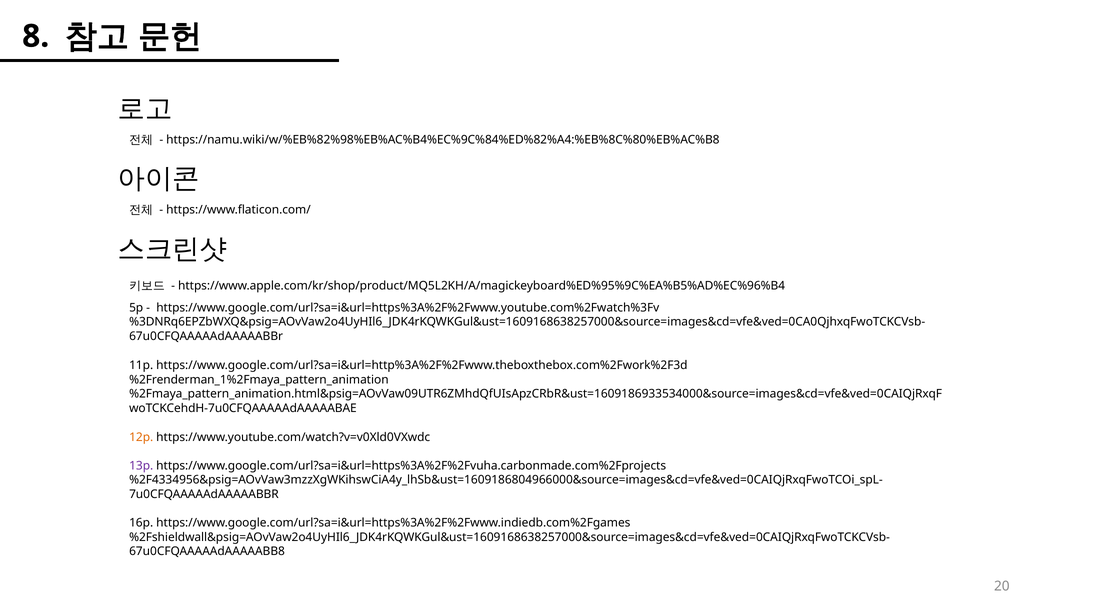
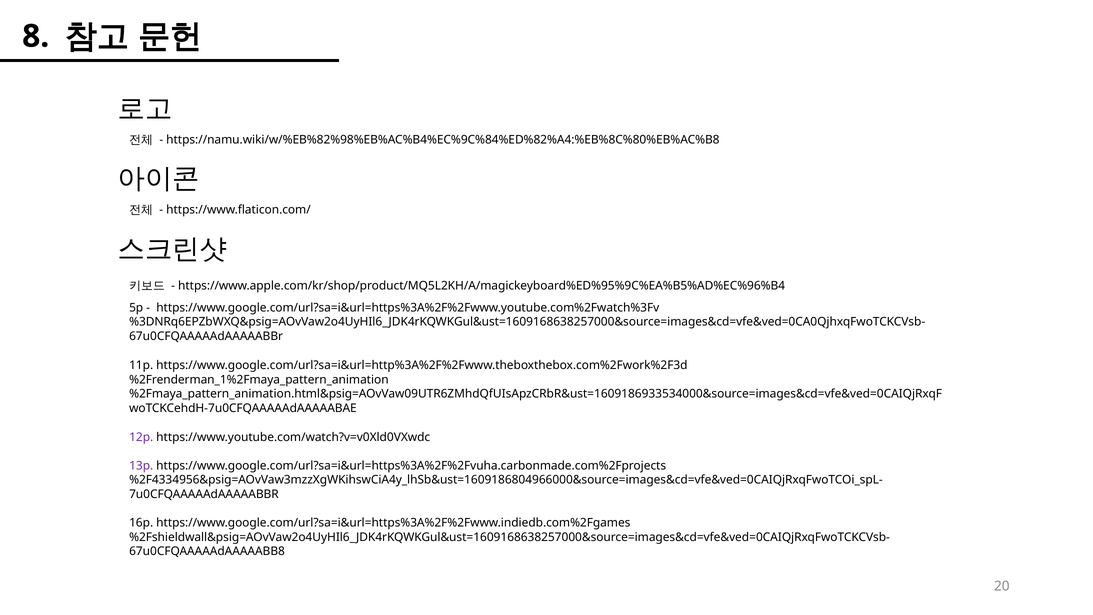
12p colour: orange -> purple
